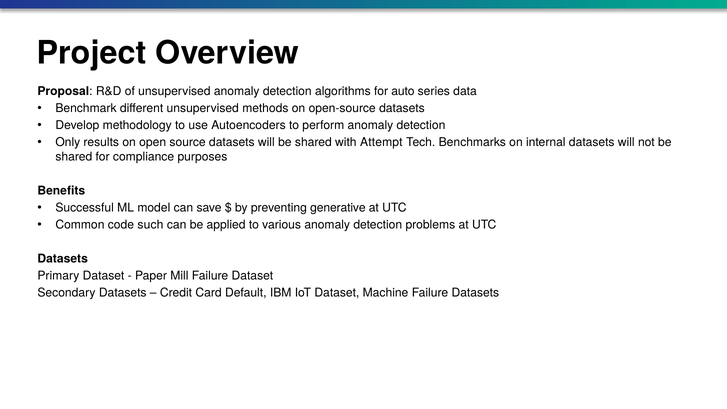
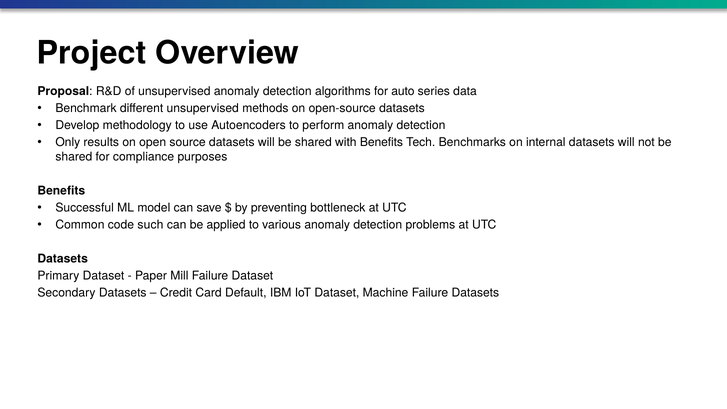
with Attempt: Attempt -> Benefits
generative: generative -> bottleneck
